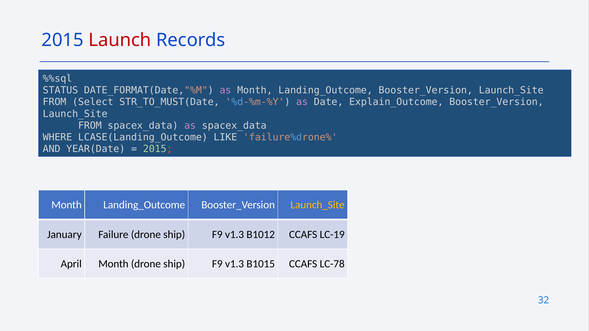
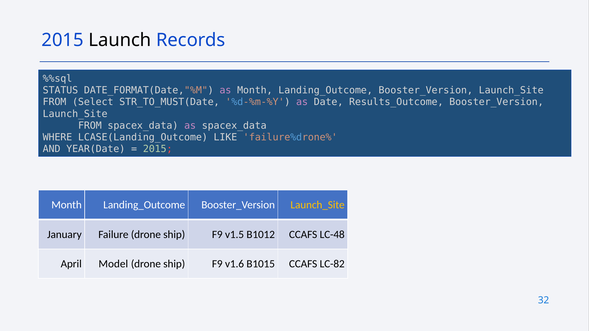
Launch colour: red -> black
Explain_Outcome: Explain_Outcome -> Results_Outcome
v1.3 at (235, 235): v1.3 -> v1.5
LC-19: LC-19 -> LC-48
April Month: Month -> Model
v1.3 at (235, 264): v1.3 -> v1.6
LC-78: LC-78 -> LC-82
